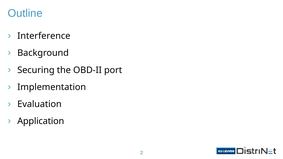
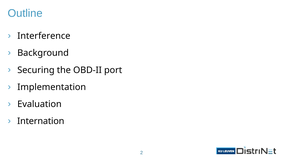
Application: Application -> Internation
